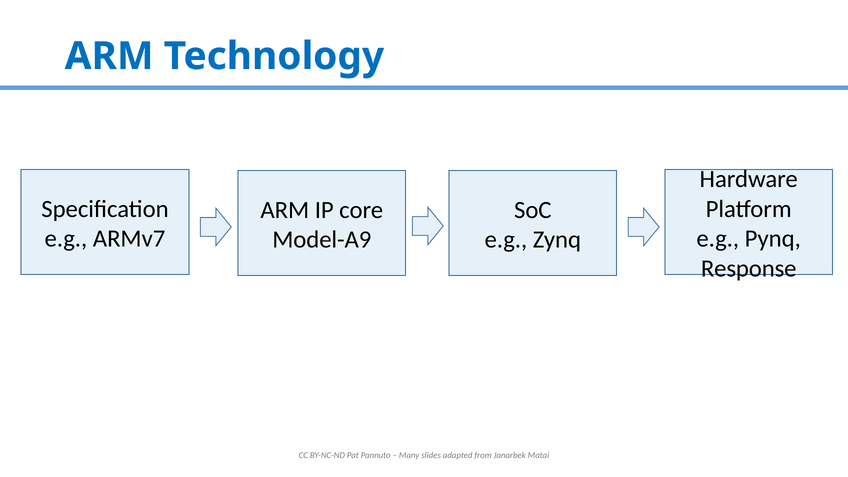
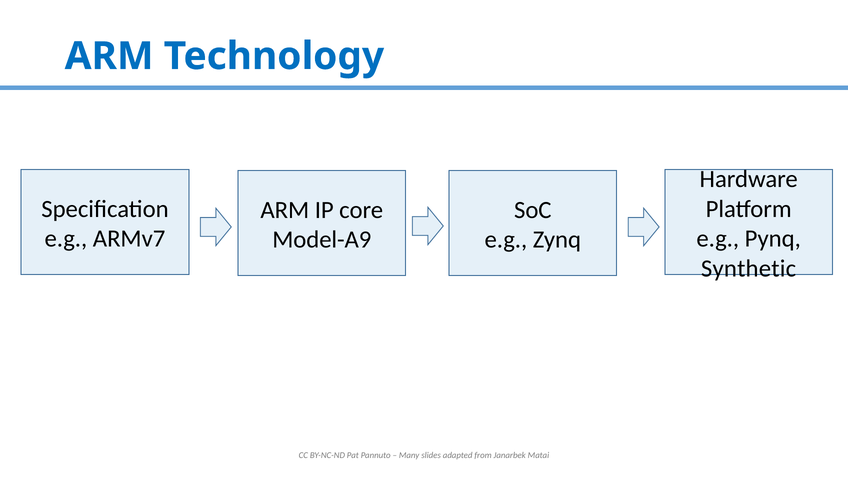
Response: Response -> Synthetic
